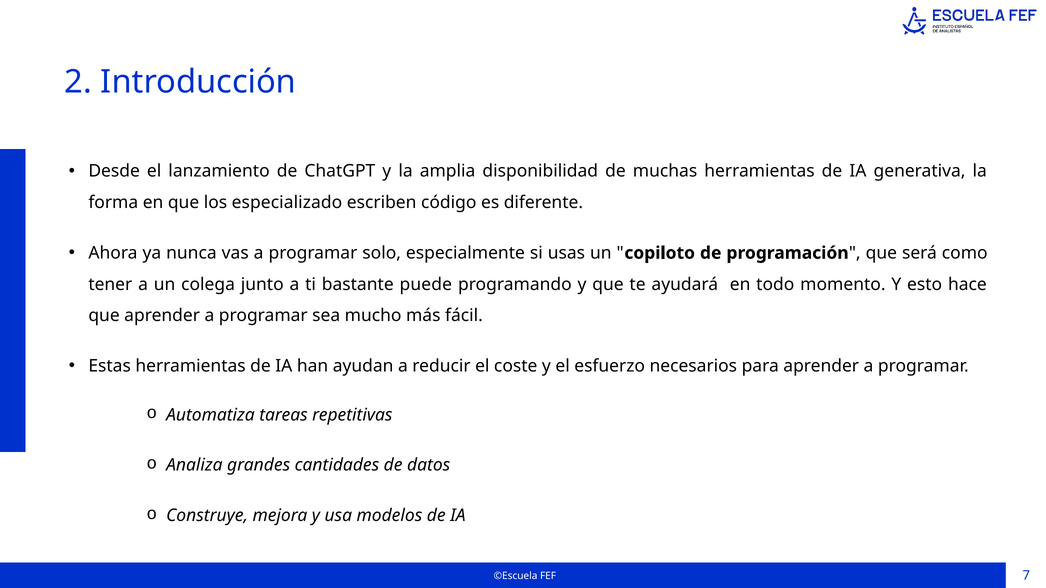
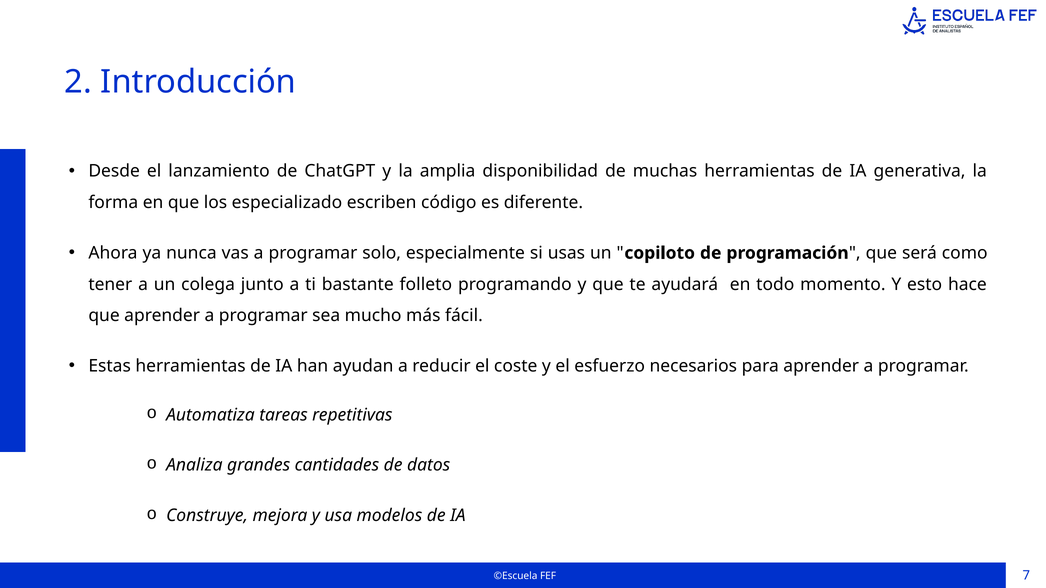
puede: puede -> folleto
